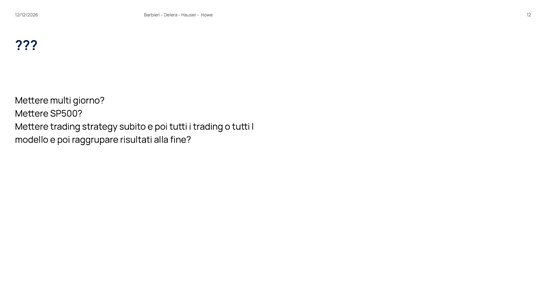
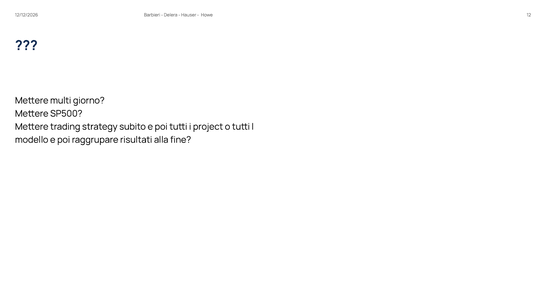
i trading: trading -> project
